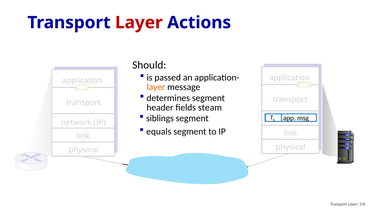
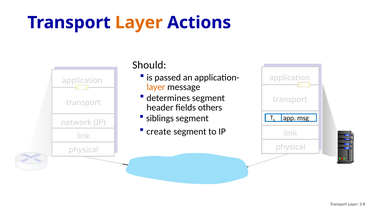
Layer at (139, 23) colour: red -> orange
steam: steam -> others
equals: equals -> create
